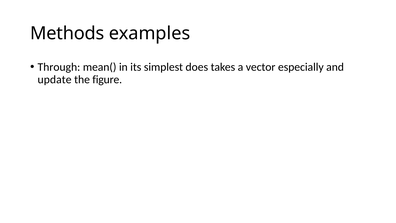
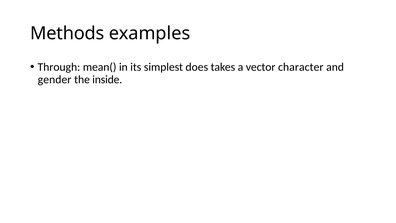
especially: especially -> character
update: update -> gender
figure: figure -> inside
